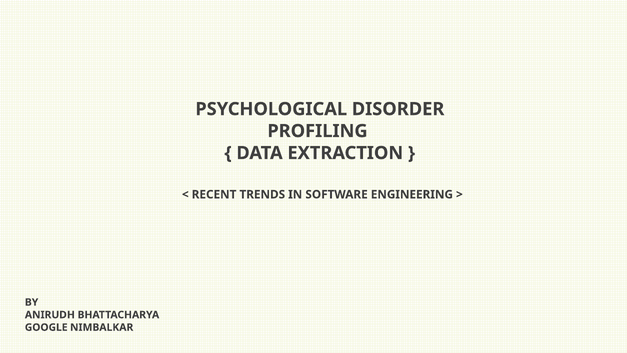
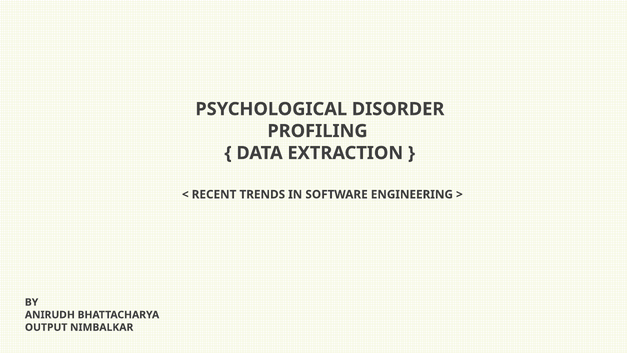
GOOGLE: GOOGLE -> OUTPUT
